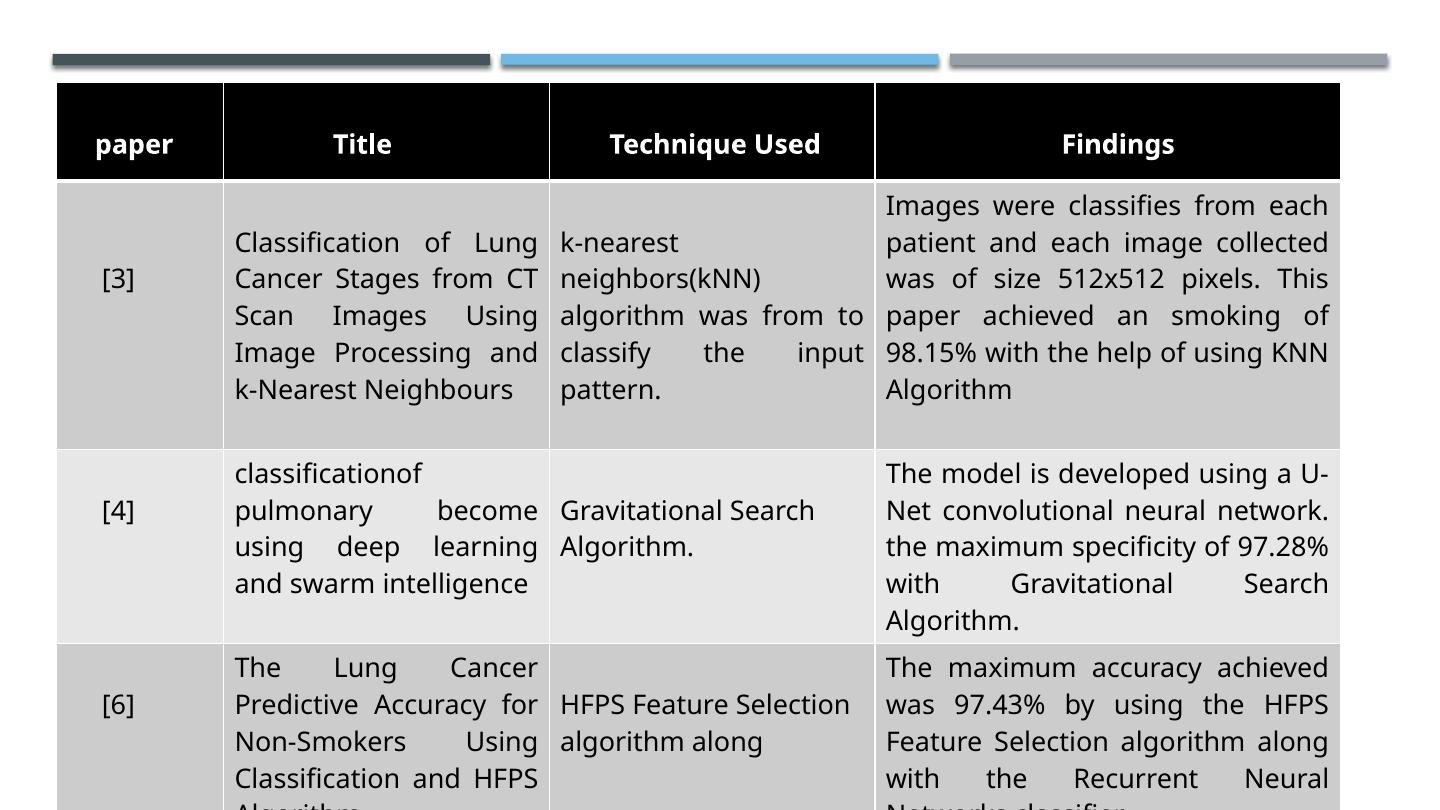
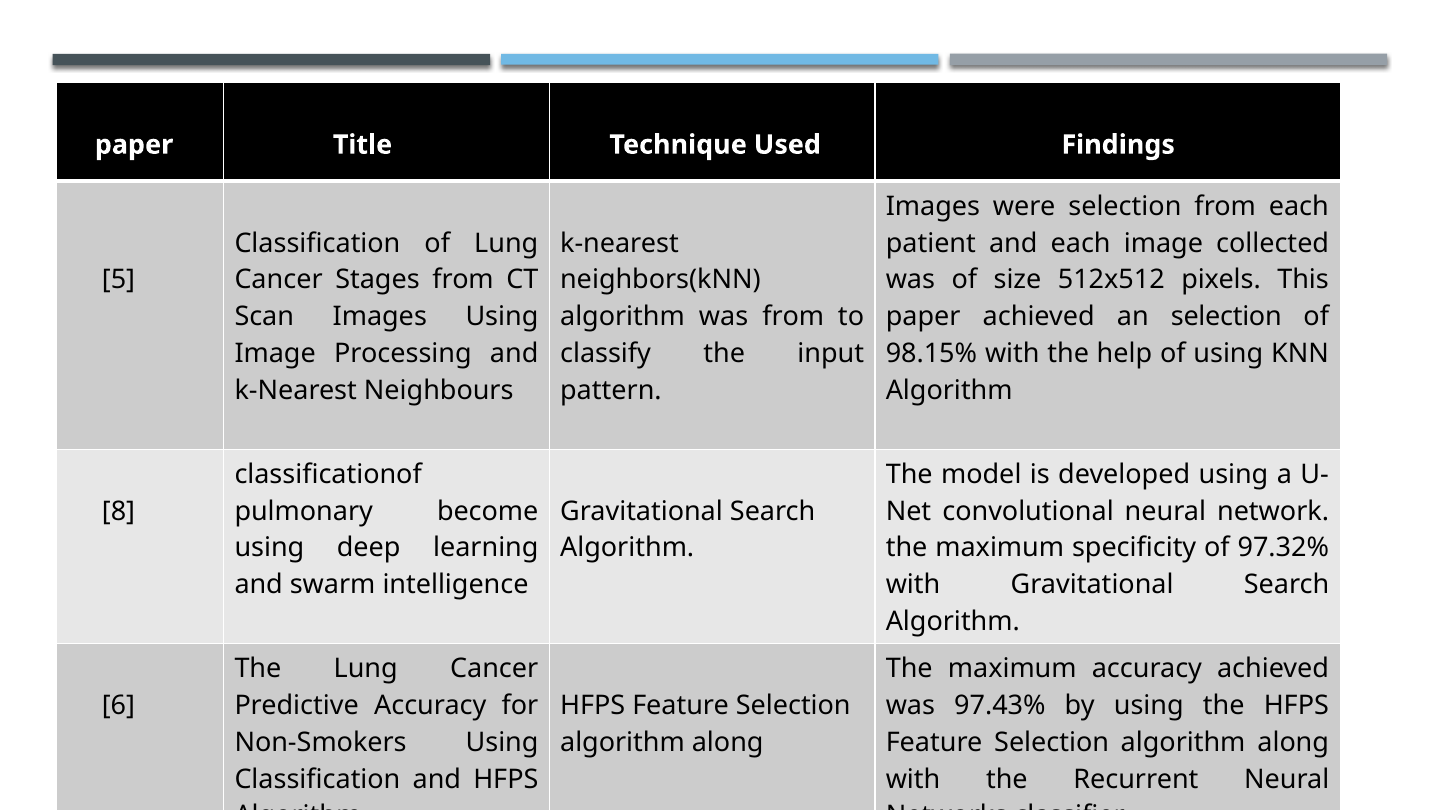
were classifies: classifies -> selection
3: 3 -> 5
an smoking: smoking -> selection
4: 4 -> 8
97.28%: 97.28% -> 97.32%
